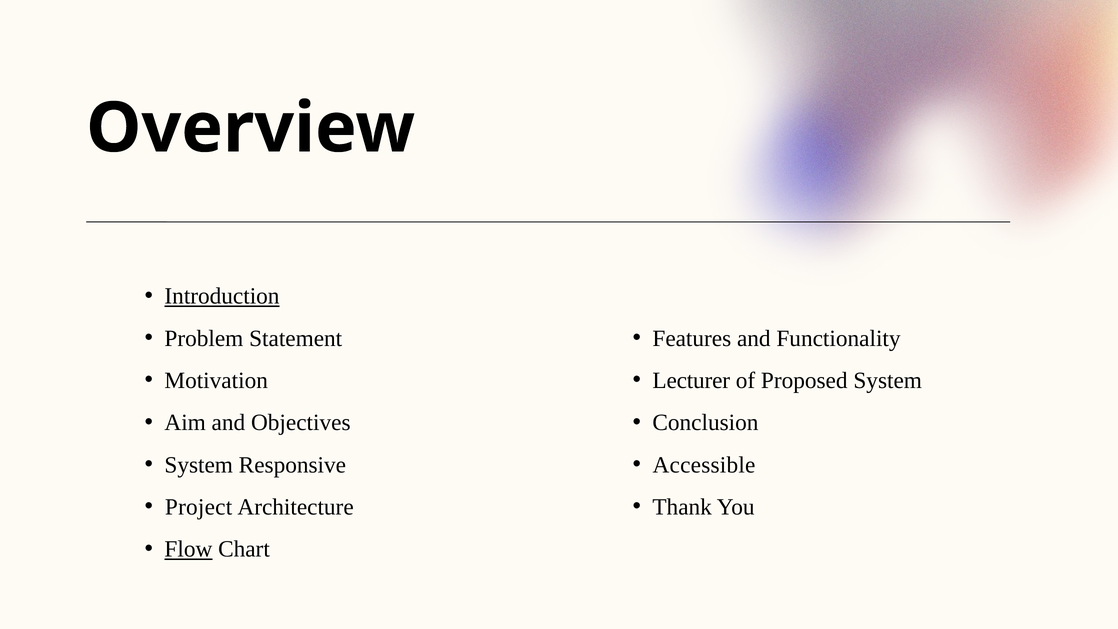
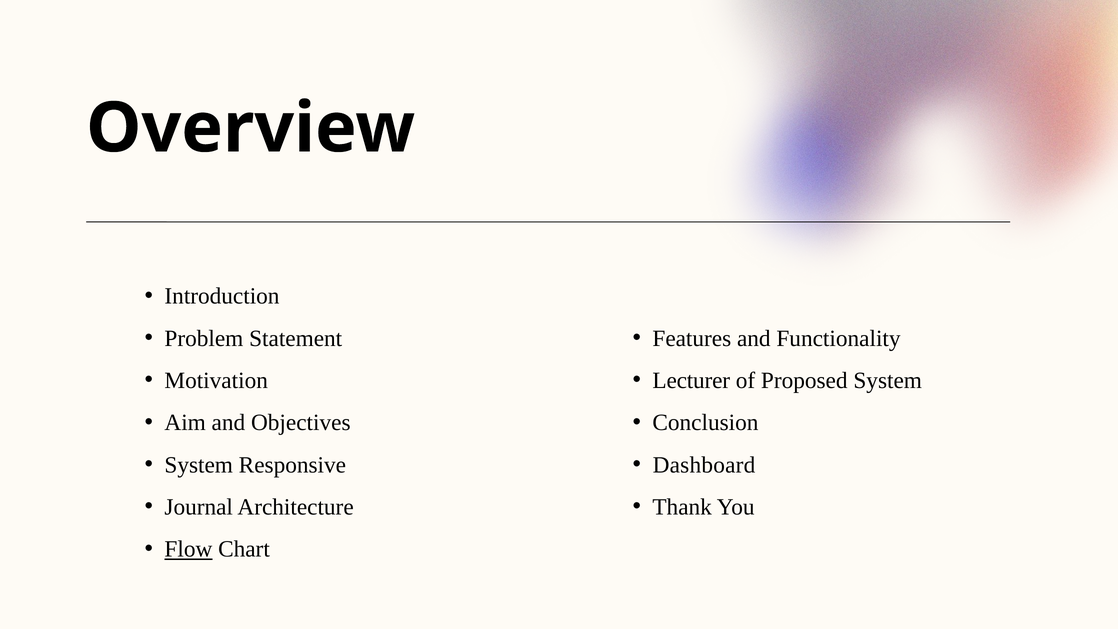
Introduction underline: present -> none
Accessible: Accessible -> Dashboard
Project: Project -> Journal
